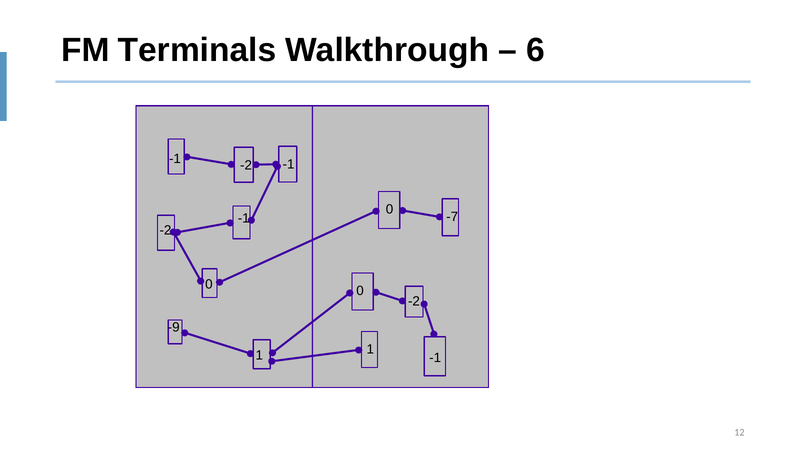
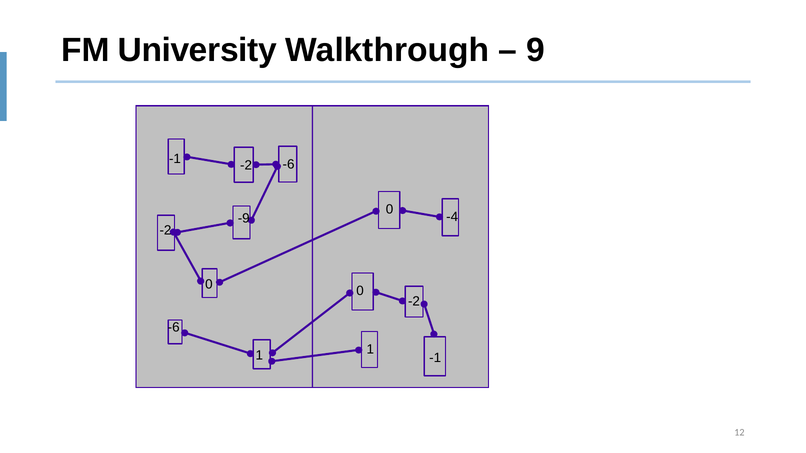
Terminals: Terminals -> University
6: 6 -> 9
-1 at (289, 164): -1 -> -6
-7: -7 -> -4
-1 at (244, 219): -1 -> -9
-9 at (174, 328): -9 -> -6
